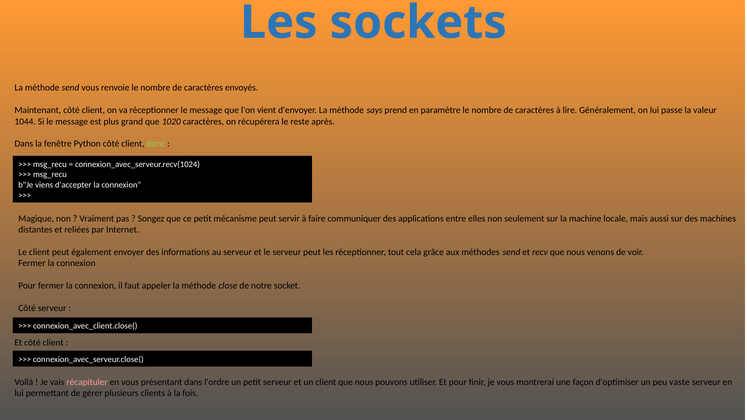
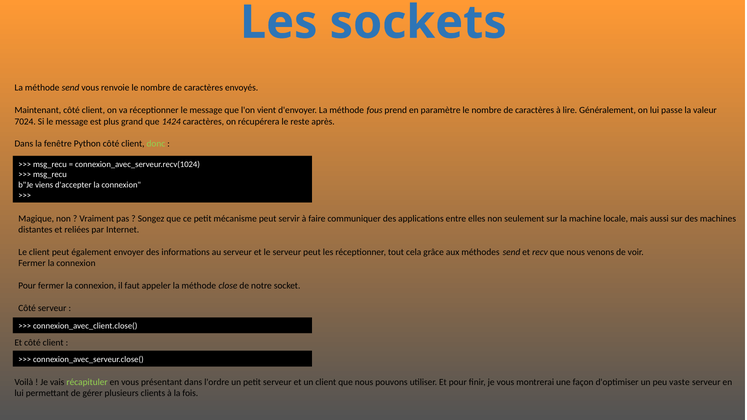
says: says -> fous
1044: 1044 -> 7024
1020: 1020 -> 1424
récapituler colour: pink -> light green
